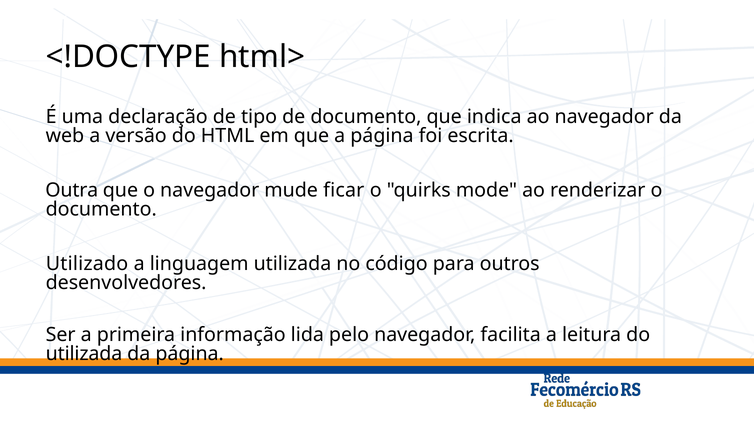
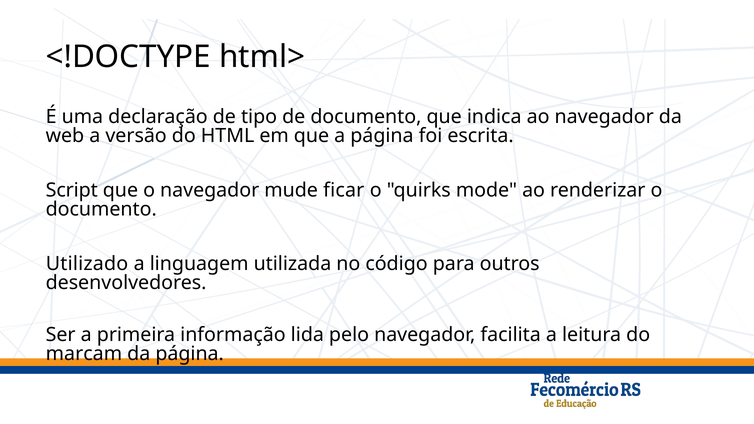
Outra: Outra -> Script
utilizada at (84, 354): utilizada -> marcam
